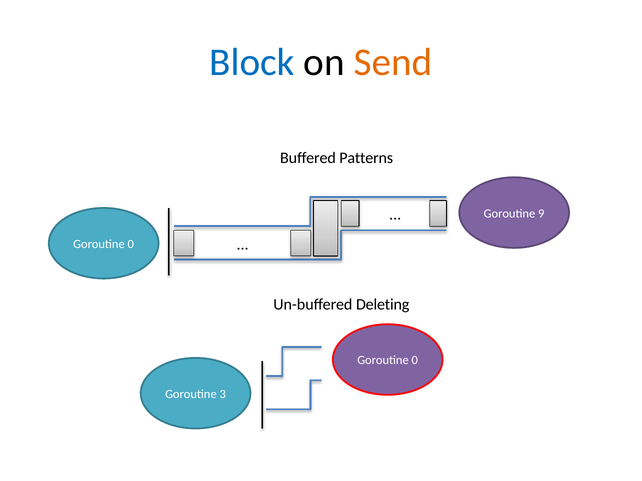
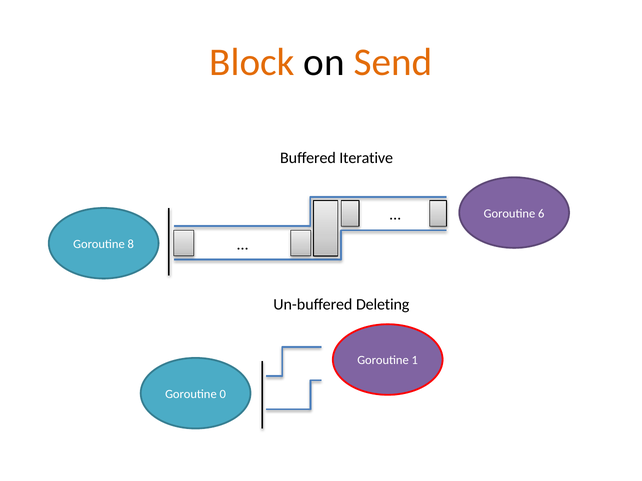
Block colour: blue -> orange
Patterns: Patterns -> Iterative
9: 9 -> 6
0 at (131, 244): 0 -> 8
0 at (415, 361): 0 -> 1
3: 3 -> 0
